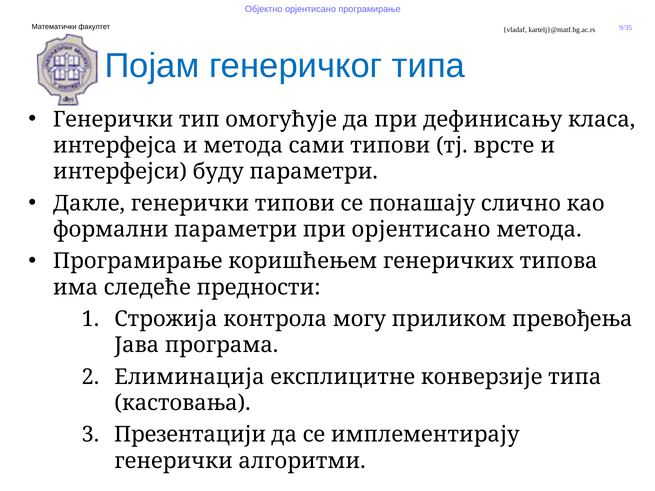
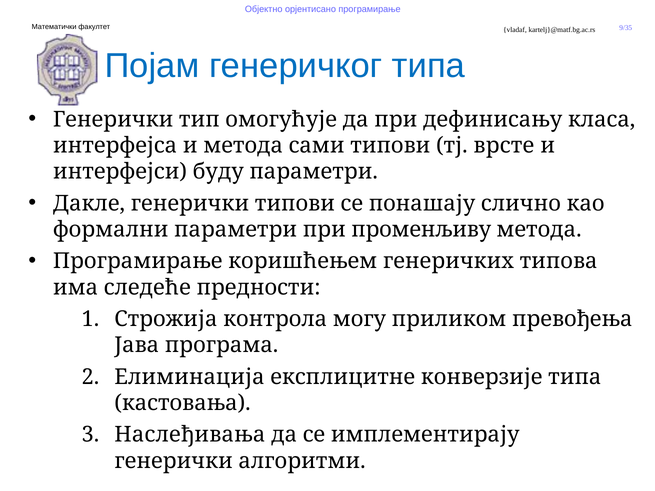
при орјентисано: орјентисано -> променљиву
Презентацији: Презентацији -> Наслеђивања
